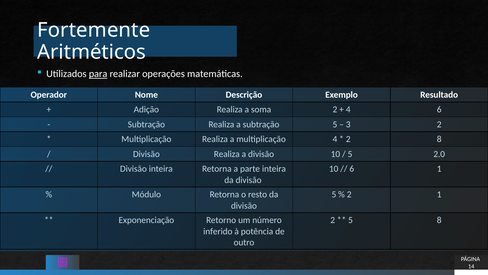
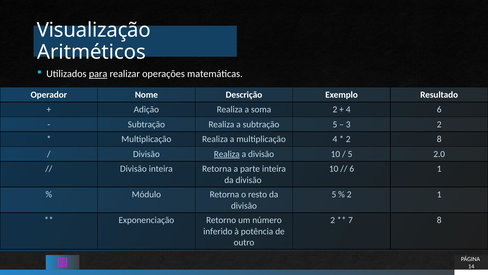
Fortemente: Fortemente -> Visualização
Realiza at (227, 154) underline: none -> present
5 at (350, 220): 5 -> 7
